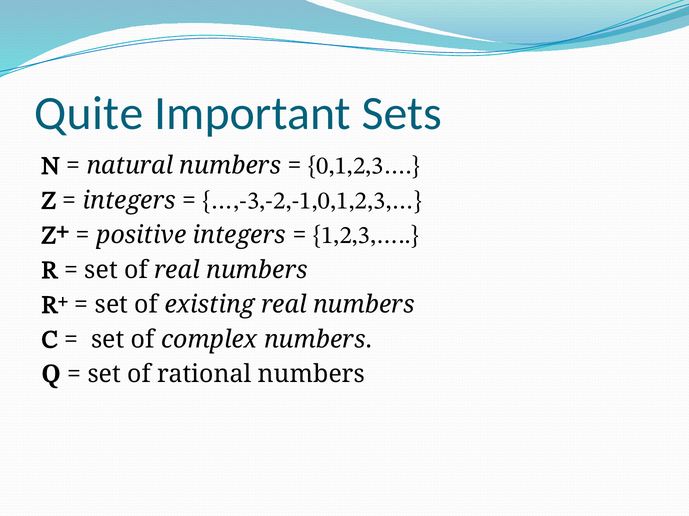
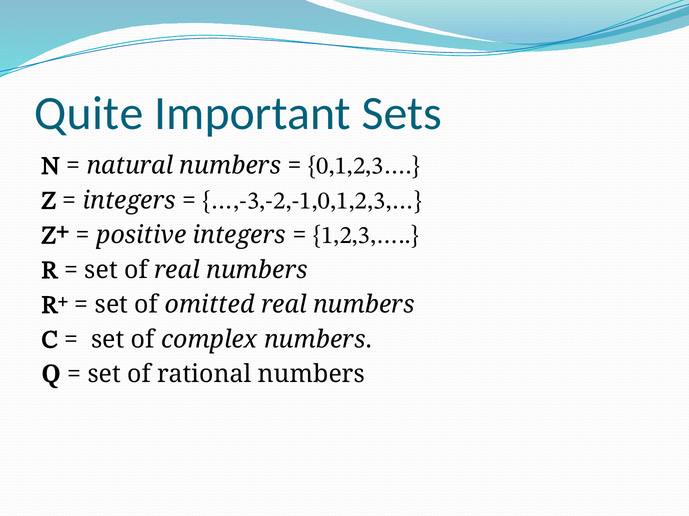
existing: existing -> omitted
